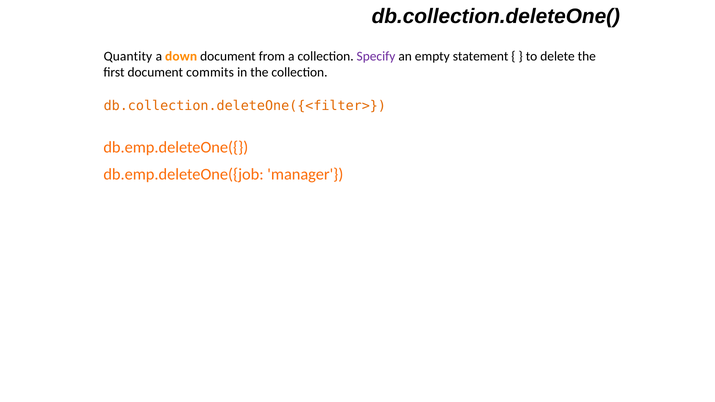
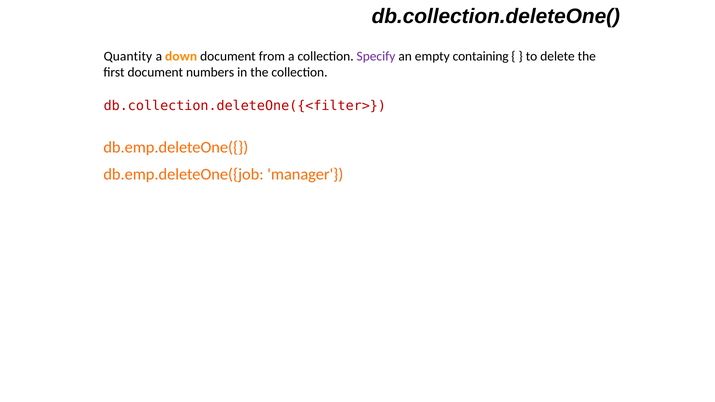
statement: statement -> containing
commits: commits -> numbers
db.collection.deleteOne({<filter> colour: orange -> red
